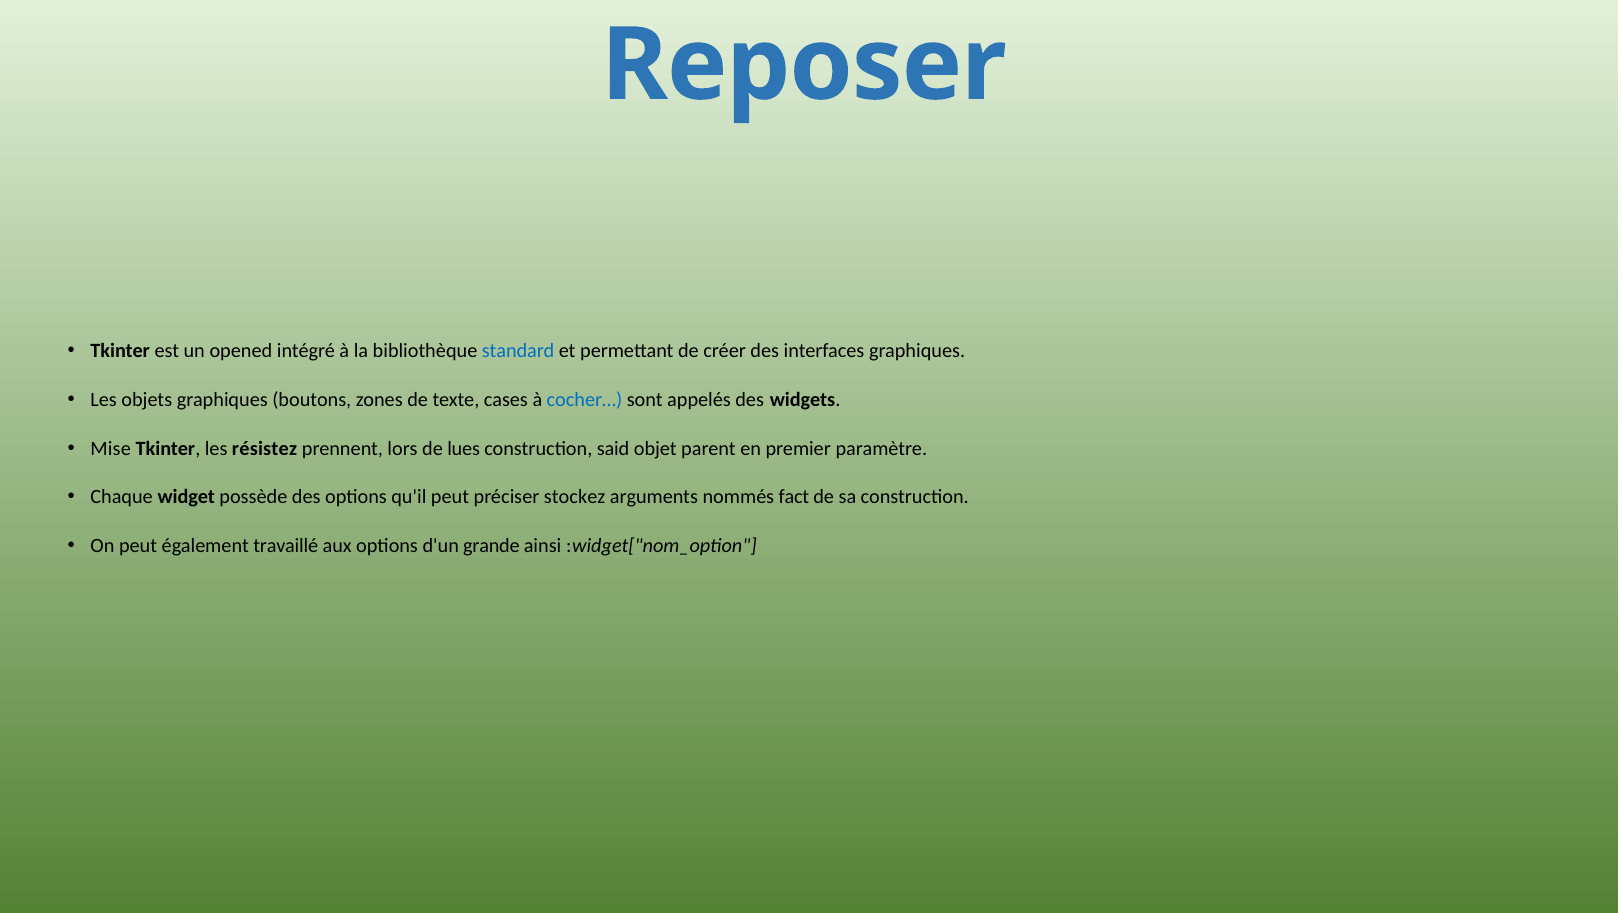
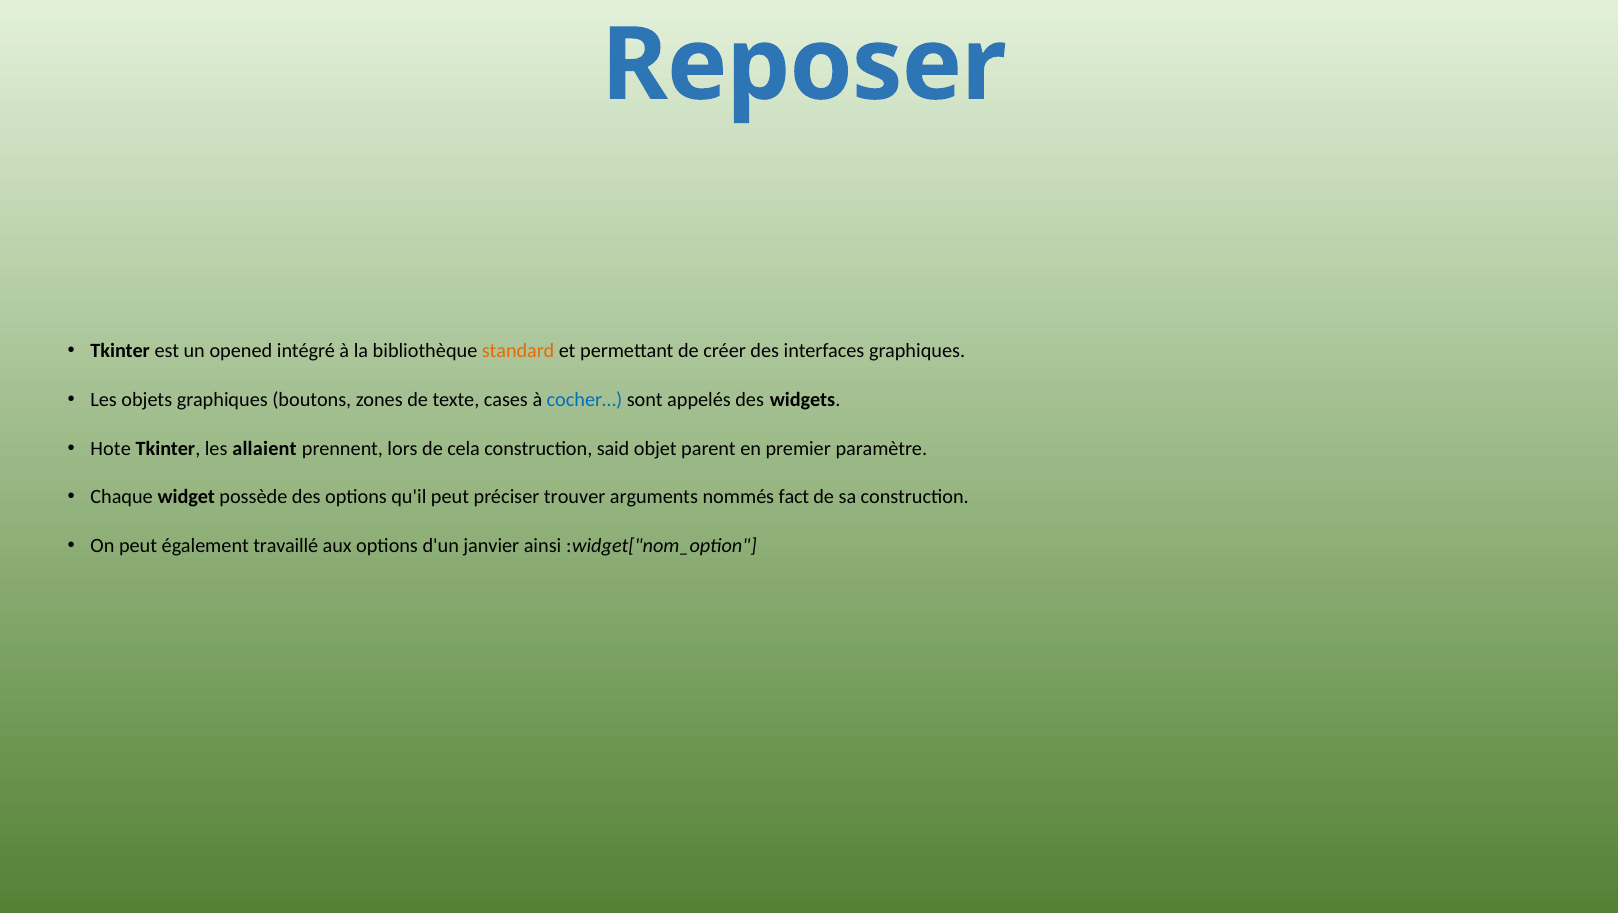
standard colour: blue -> orange
Mise: Mise -> Hote
résistez: résistez -> allaient
lues: lues -> cela
stockez: stockez -> trouver
grande: grande -> janvier
